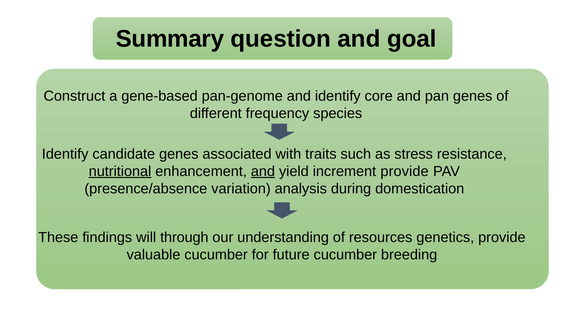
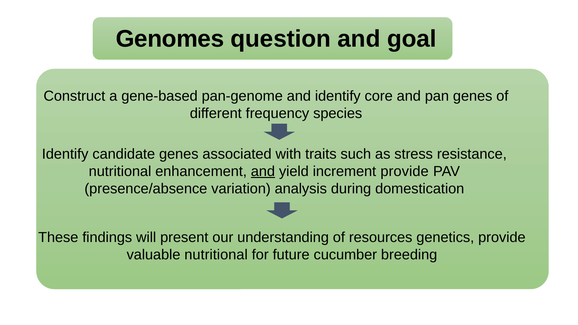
Summary: Summary -> Genomes
nutritional at (120, 171) underline: present -> none
through: through -> present
valuable cucumber: cucumber -> nutritional
